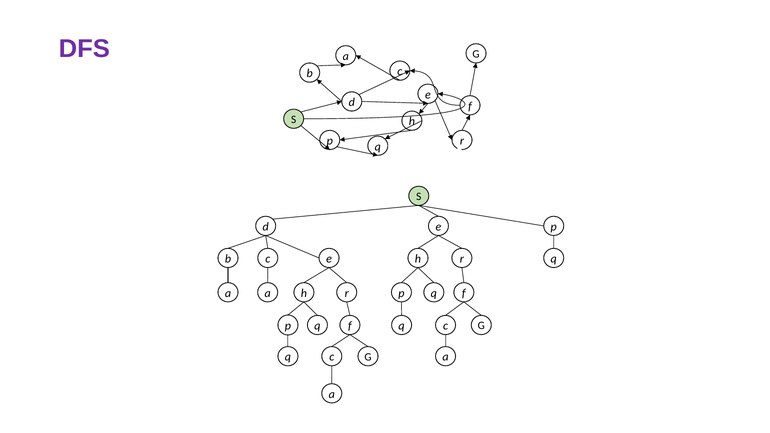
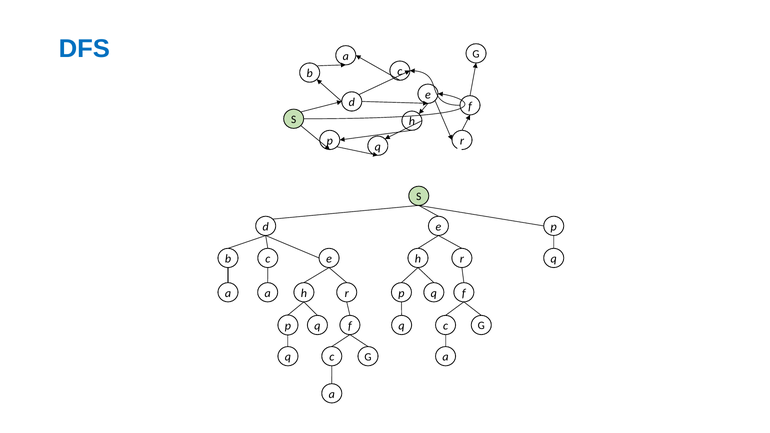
DFS colour: purple -> blue
